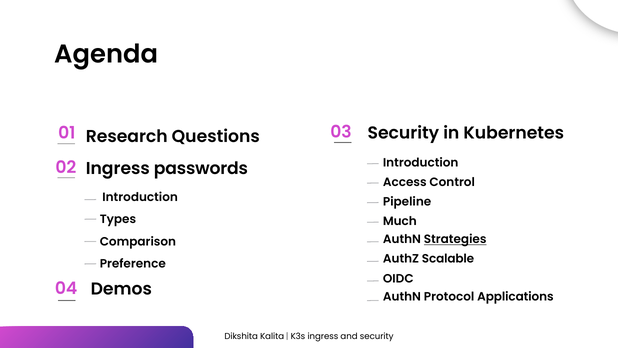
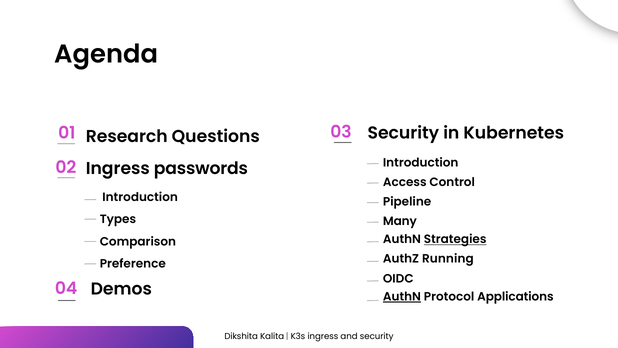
Much: Much -> Many
Scalable: Scalable -> Running
AuthN at (402, 297) underline: none -> present
